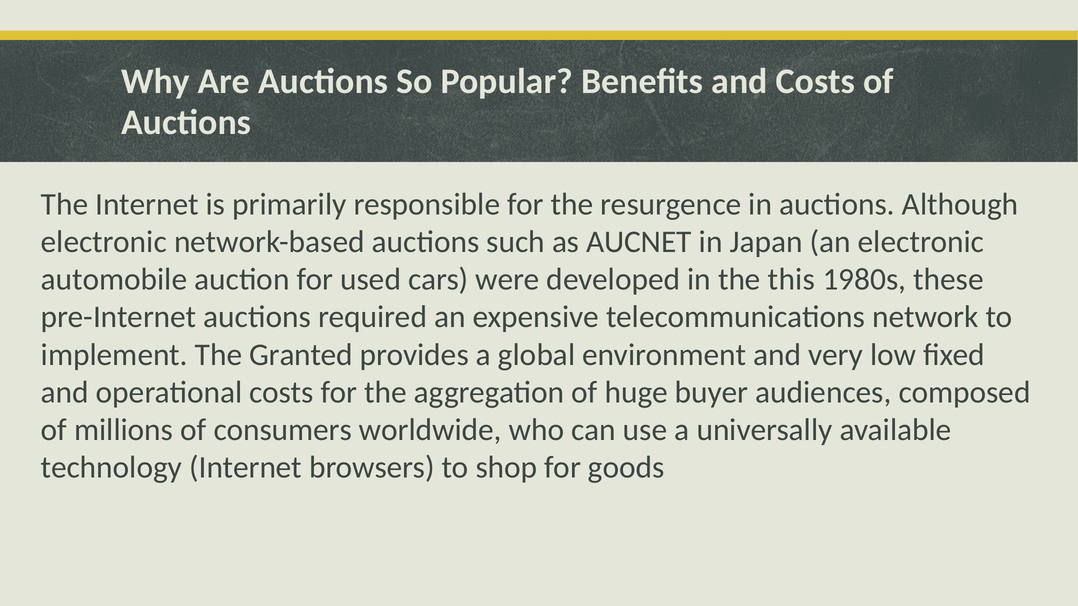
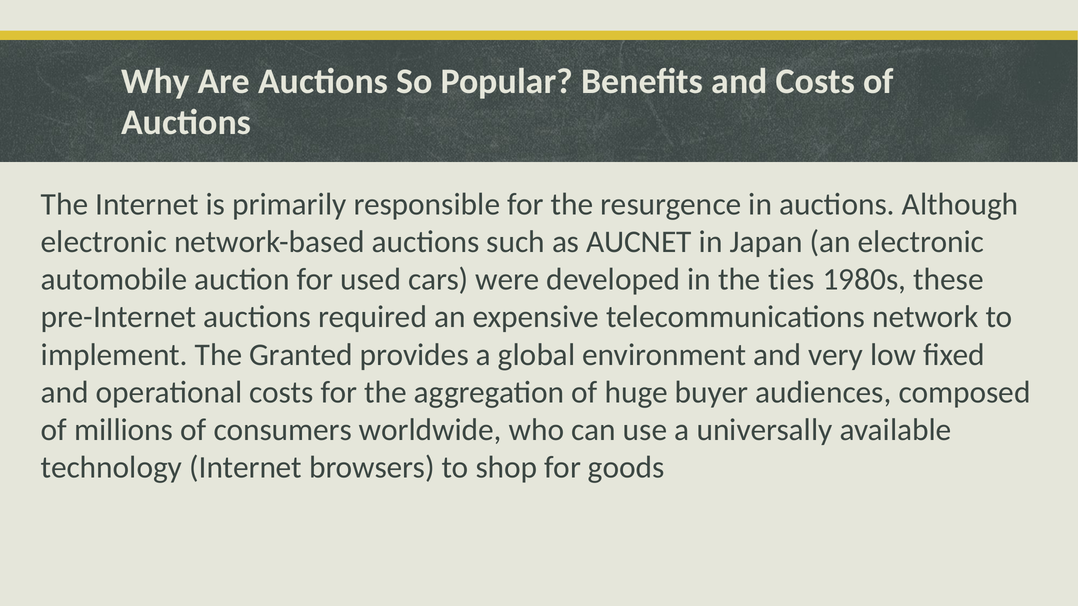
this: this -> ties
